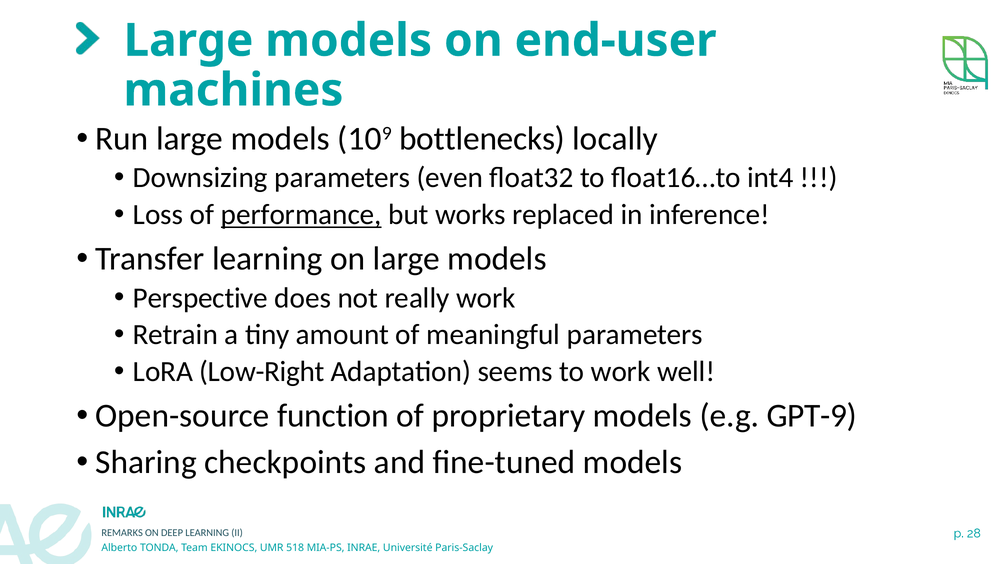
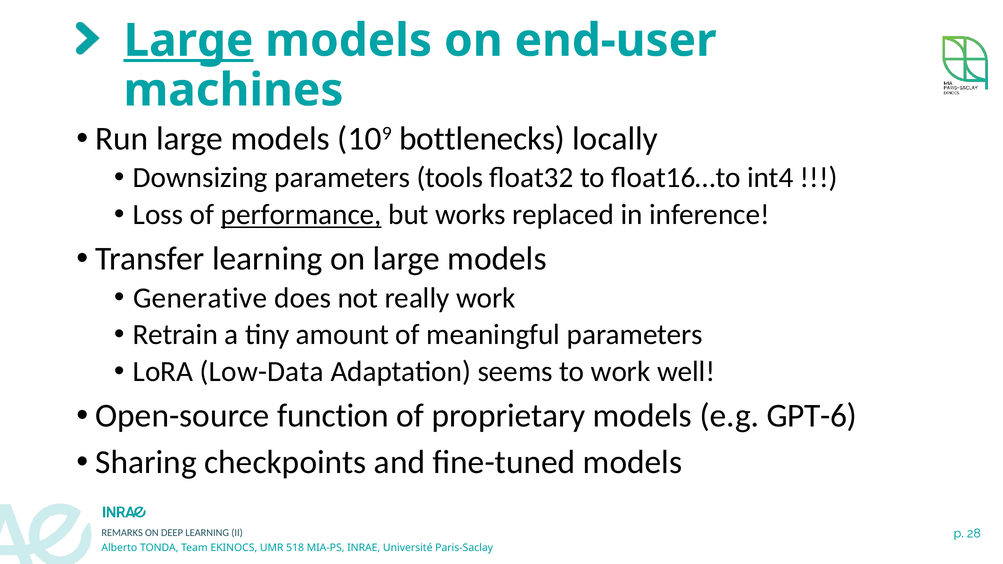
Large at (188, 41) underline: none -> present
even: even -> tools
Perspective: Perspective -> Generative
Low-Right: Low-Right -> Low-Data
GPT-9: GPT-9 -> GPT-6
